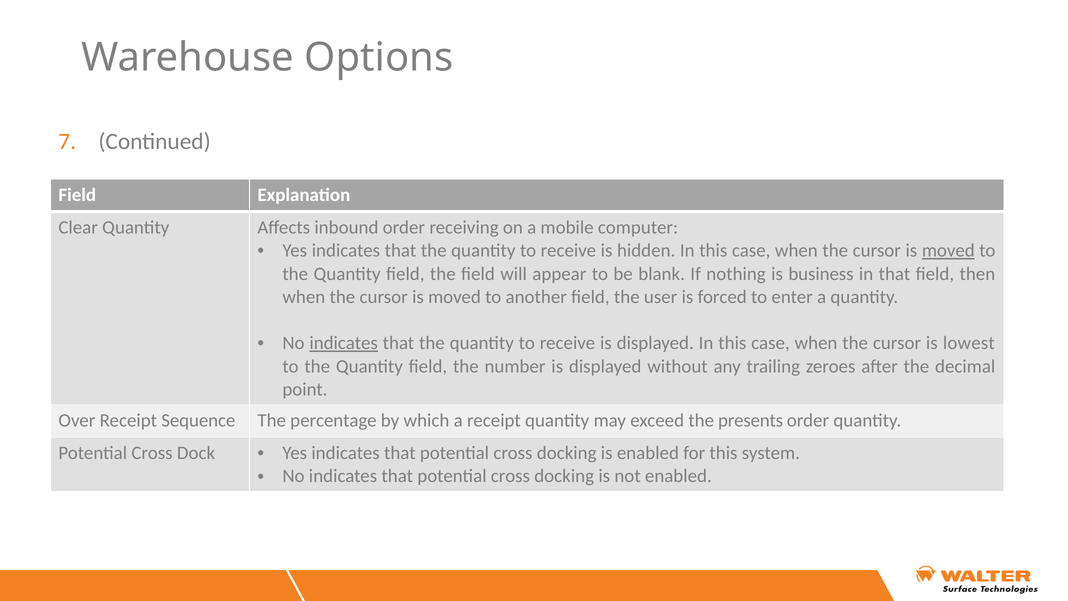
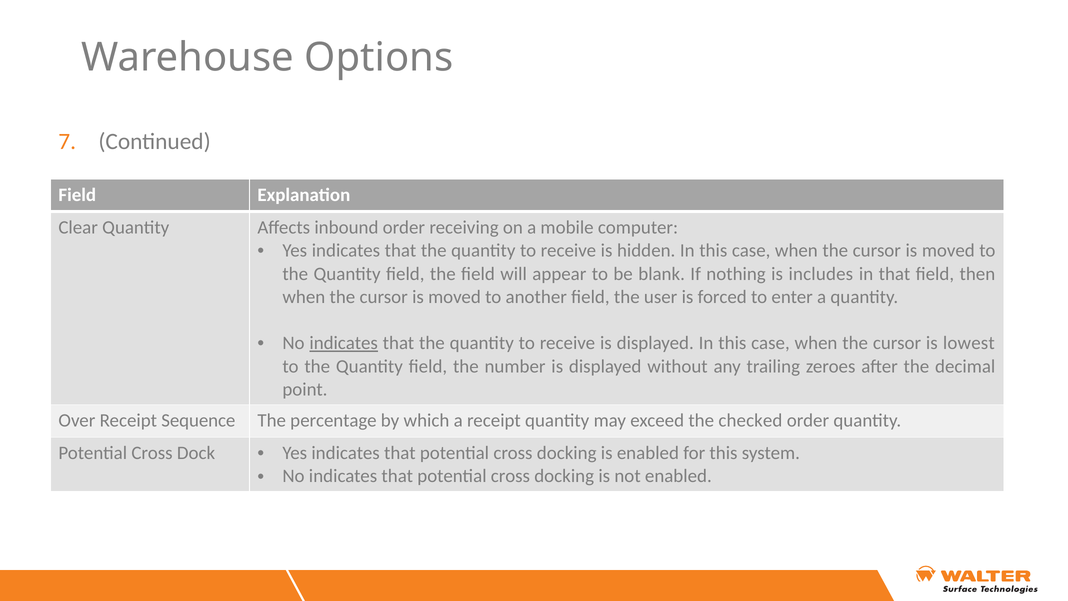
moved at (948, 251) underline: present -> none
business: business -> includes
presents: presents -> checked
